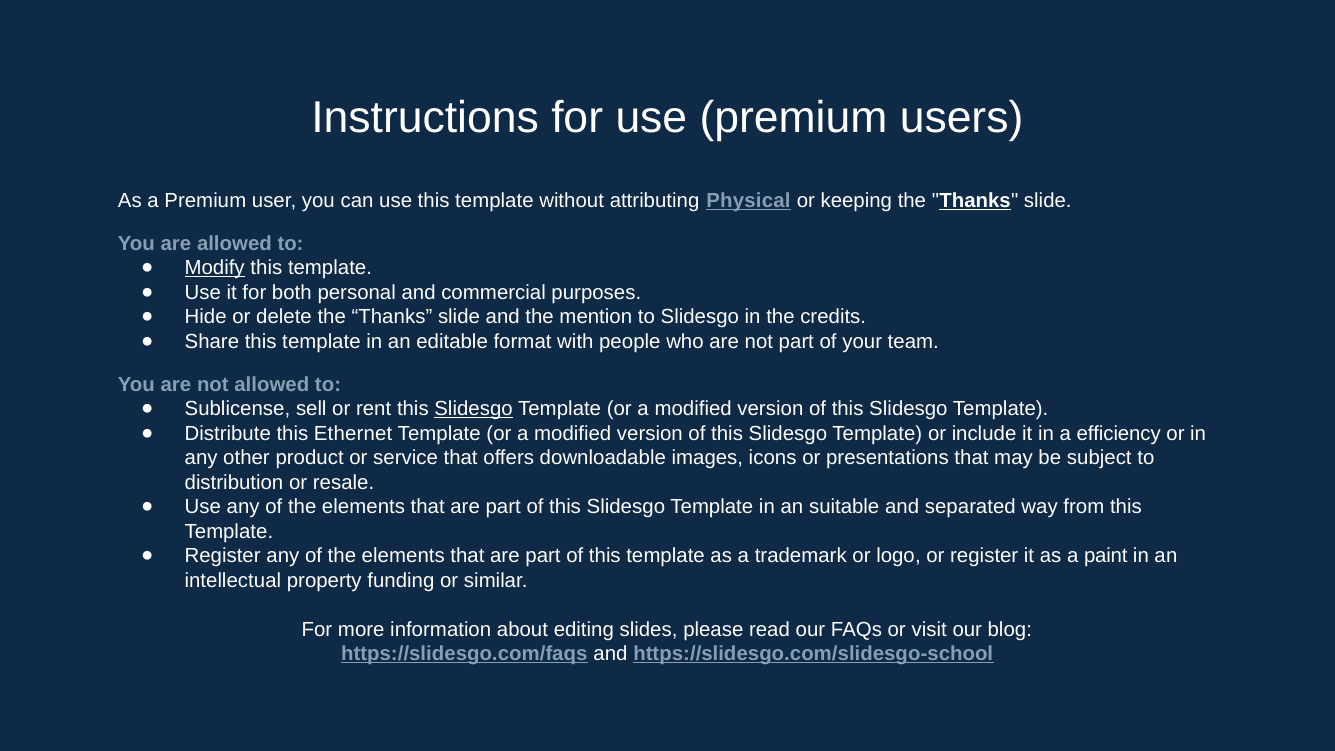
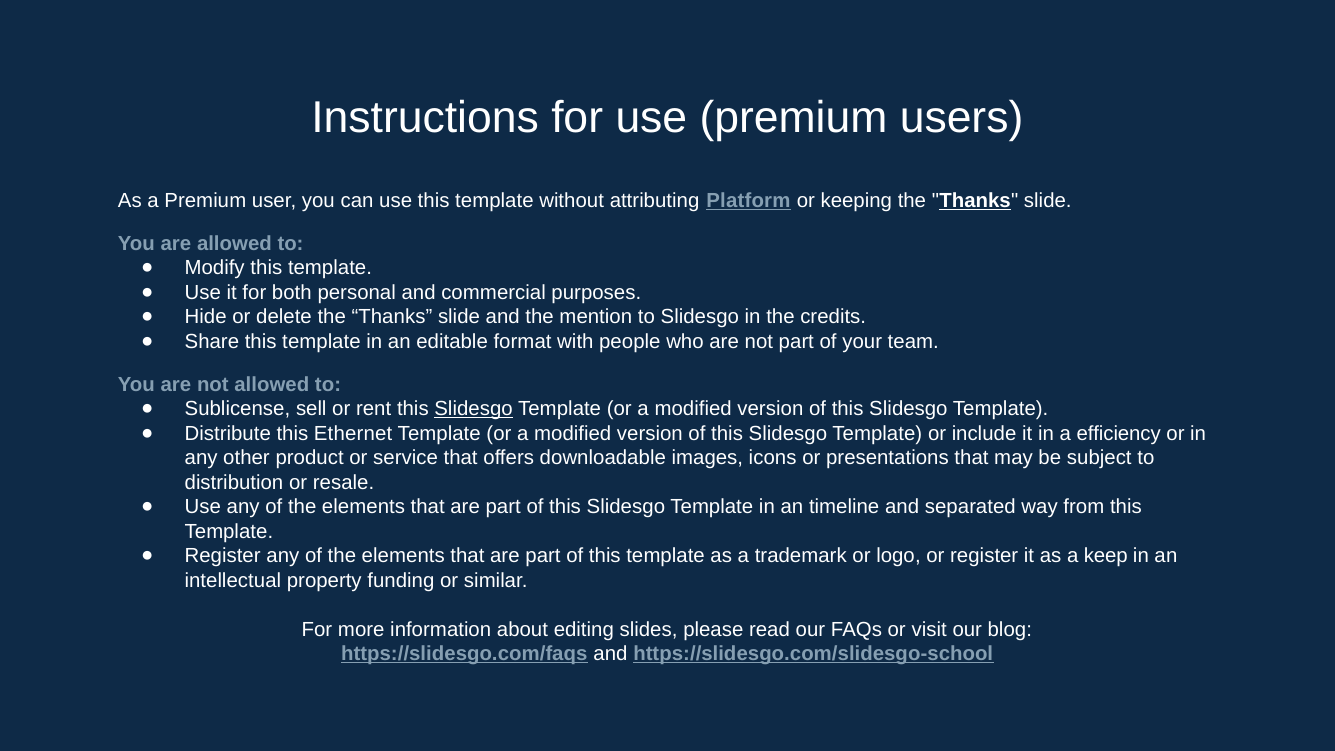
Physical: Physical -> Platform
Modify underline: present -> none
suitable: suitable -> timeline
paint: paint -> keep
